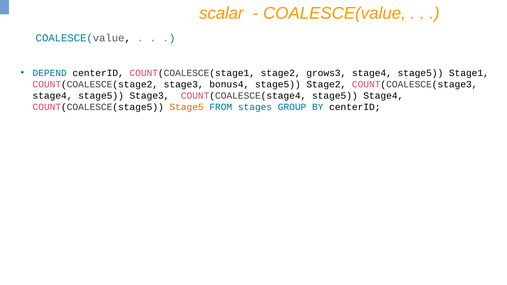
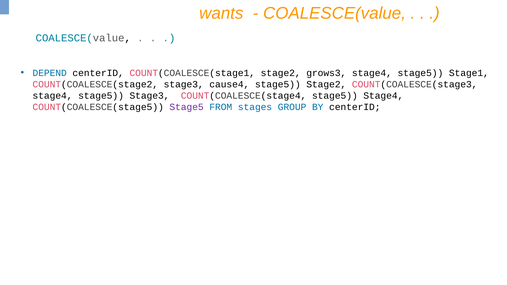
scalar: scalar -> wants
bonus4: bonus4 -> cause4
Stage5 at (187, 107) colour: orange -> purple
